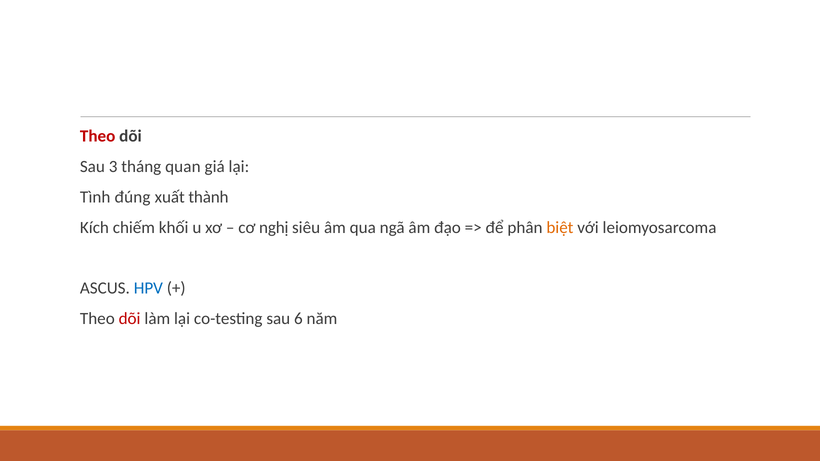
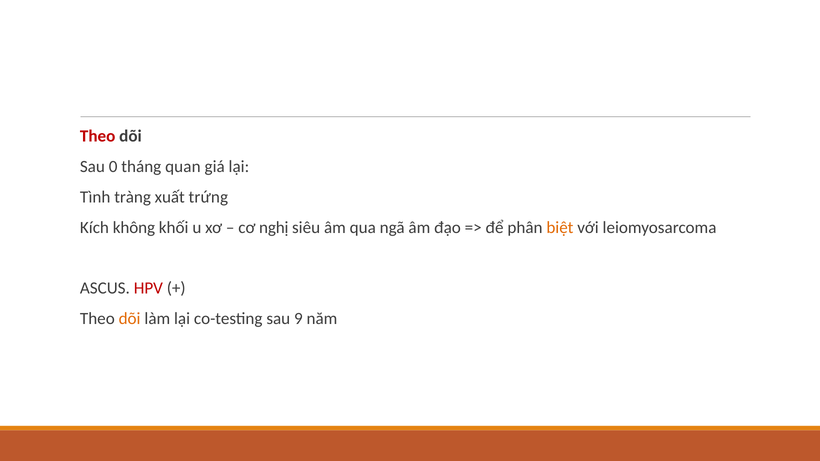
3: 3 -> 0
đúng: đúng -> tràng
thành: thành -> trứng
chiếm: chiếm -> không
HPV colour: blue -> red
dõi at (130, 319) colour: red -> orange
6: 6 -> 9
